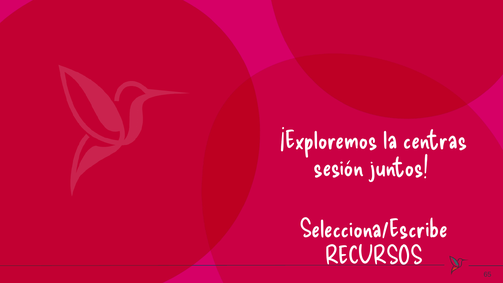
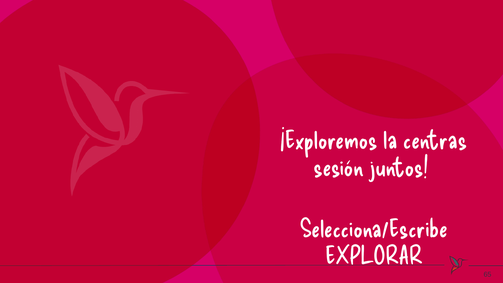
RECURSOS: RECURSOS -> EXPLORAR
